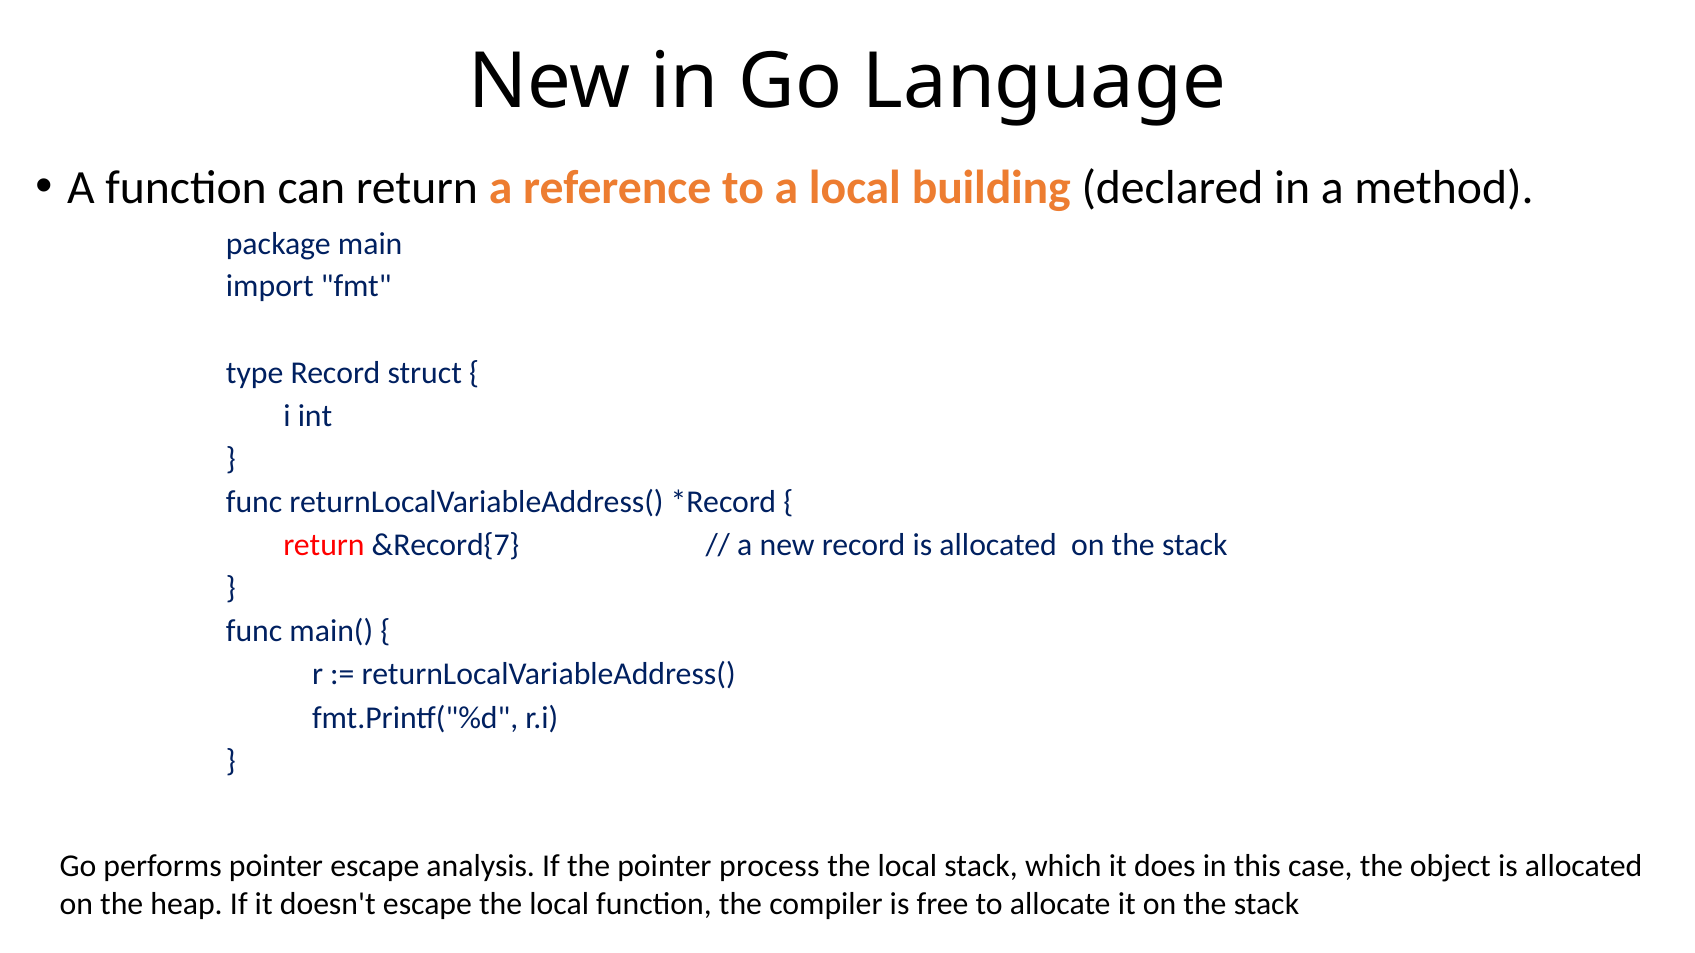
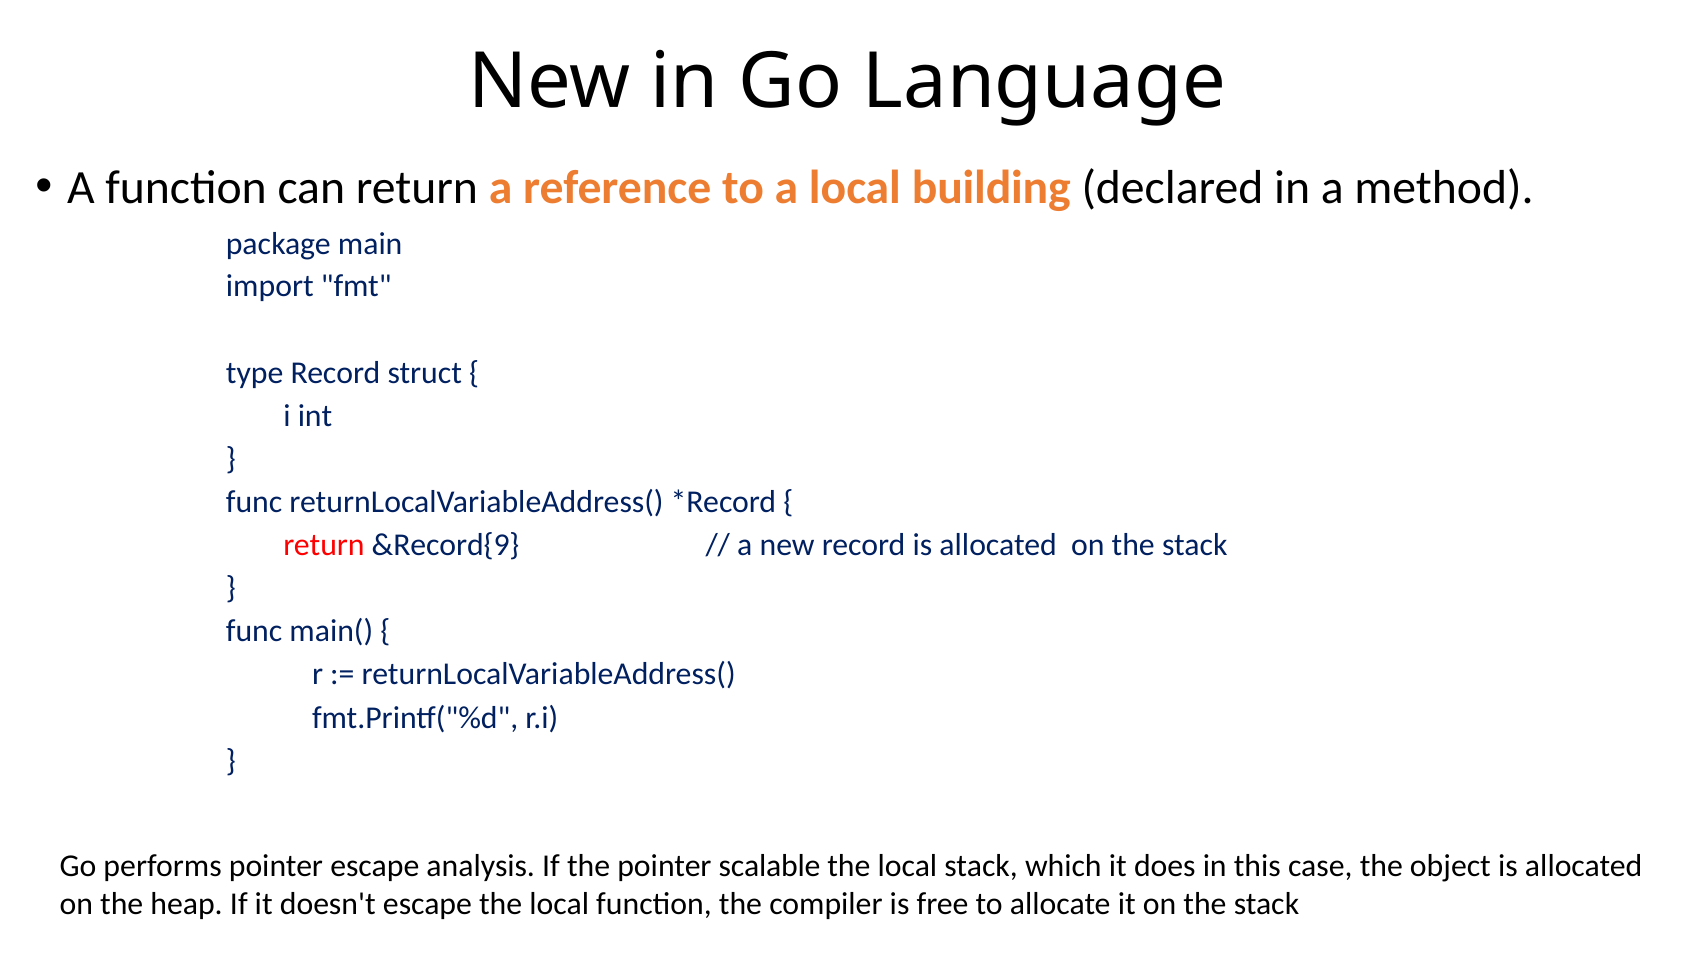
&Record{7: &Record{7 -> &Record{9
process: process -> scalable
